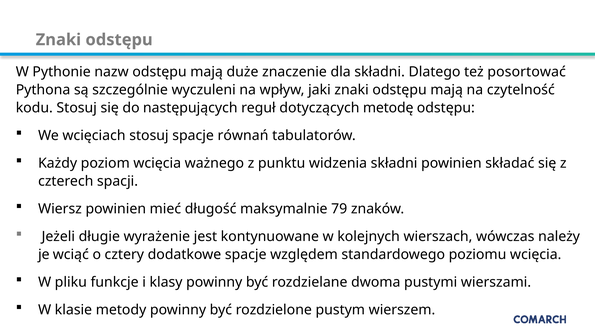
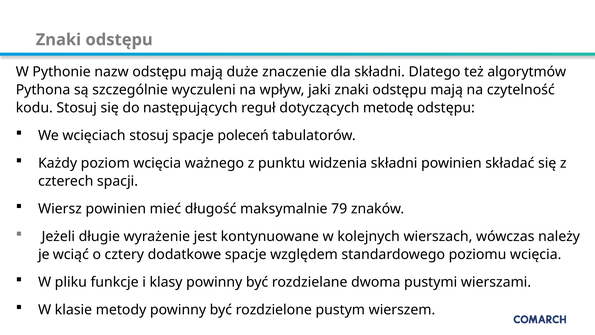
posortować: posortować -> algorytmów
równań: równań -> poleceń
